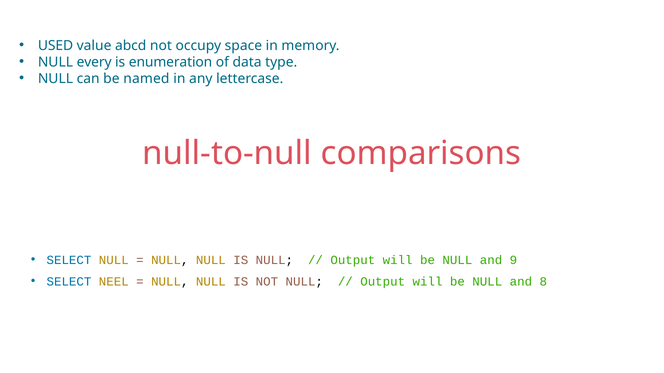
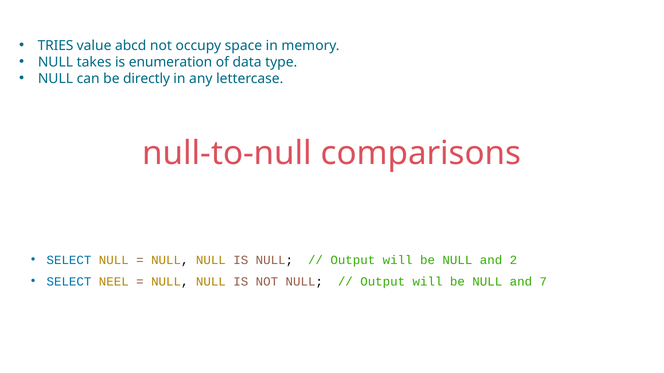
USED: USED -> TRIES
every: every -> takes
named: named -> directly
9: 9 -> 2
8: 8 -> 7
